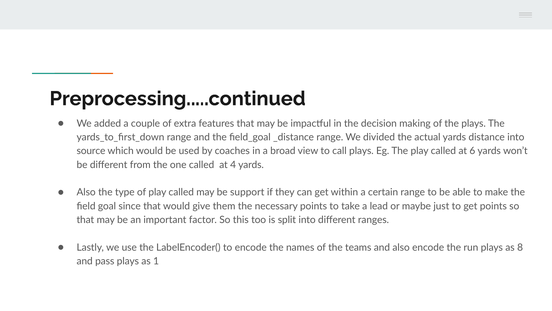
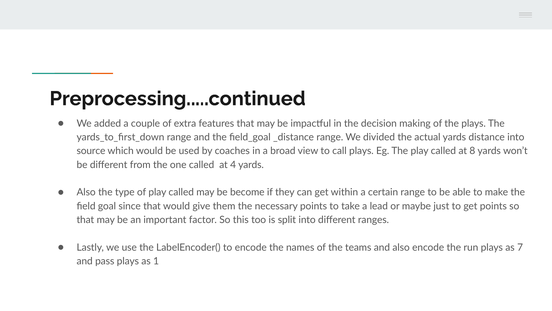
6: 6 -> 8
support: support -> become
8: 8 -> 7
